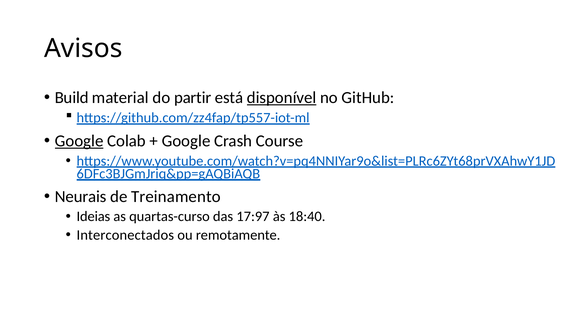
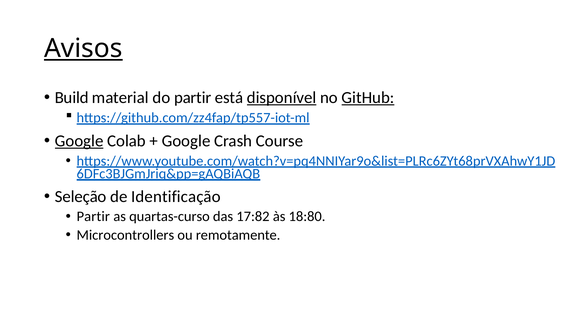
Avisos underline: none -> present
GitHub underline: none -> present
Neurais: Neurais -> Seleção
Treinamento: Treinamento -> Identificação
Ideias at (93, 217): Ideias -> Partir
17:97: 17:97 -> 17:82
18:40: 18:40 -> 18:80
Interconectados: Interconectados -> Microcontrollers
